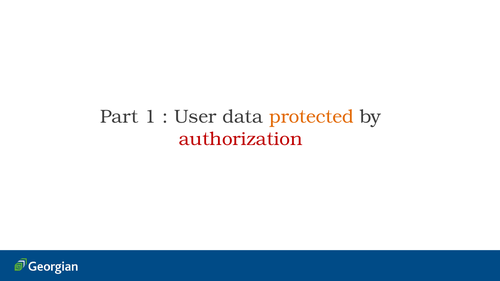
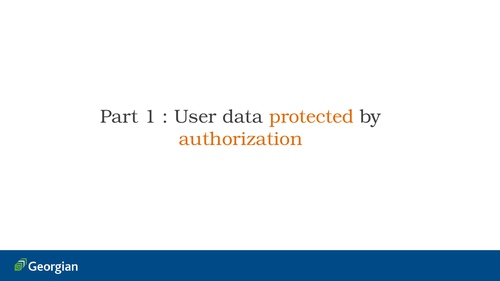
authorization colour: red -> orange
